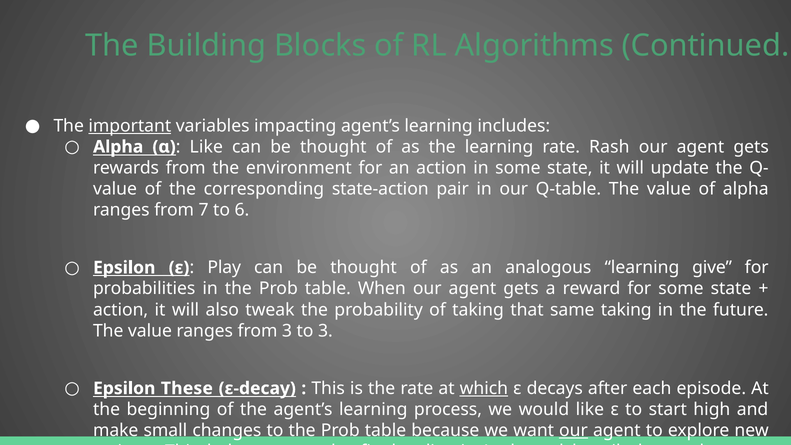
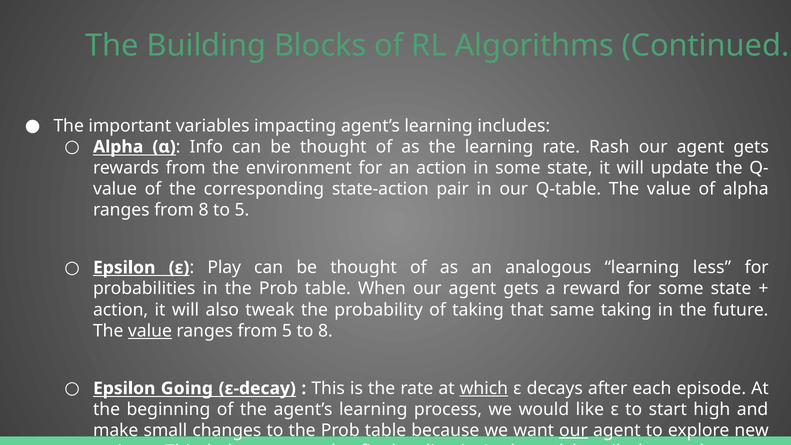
important underline: present -> none
α Like: Like -> Info
from 7: 7 -> 8
to 6: 6 -> 5
give: give -> less
value at (150, 331) underline: none -> present
from 3: 3 -> 5
to 3: 3 -> 8
These: These -> Going
